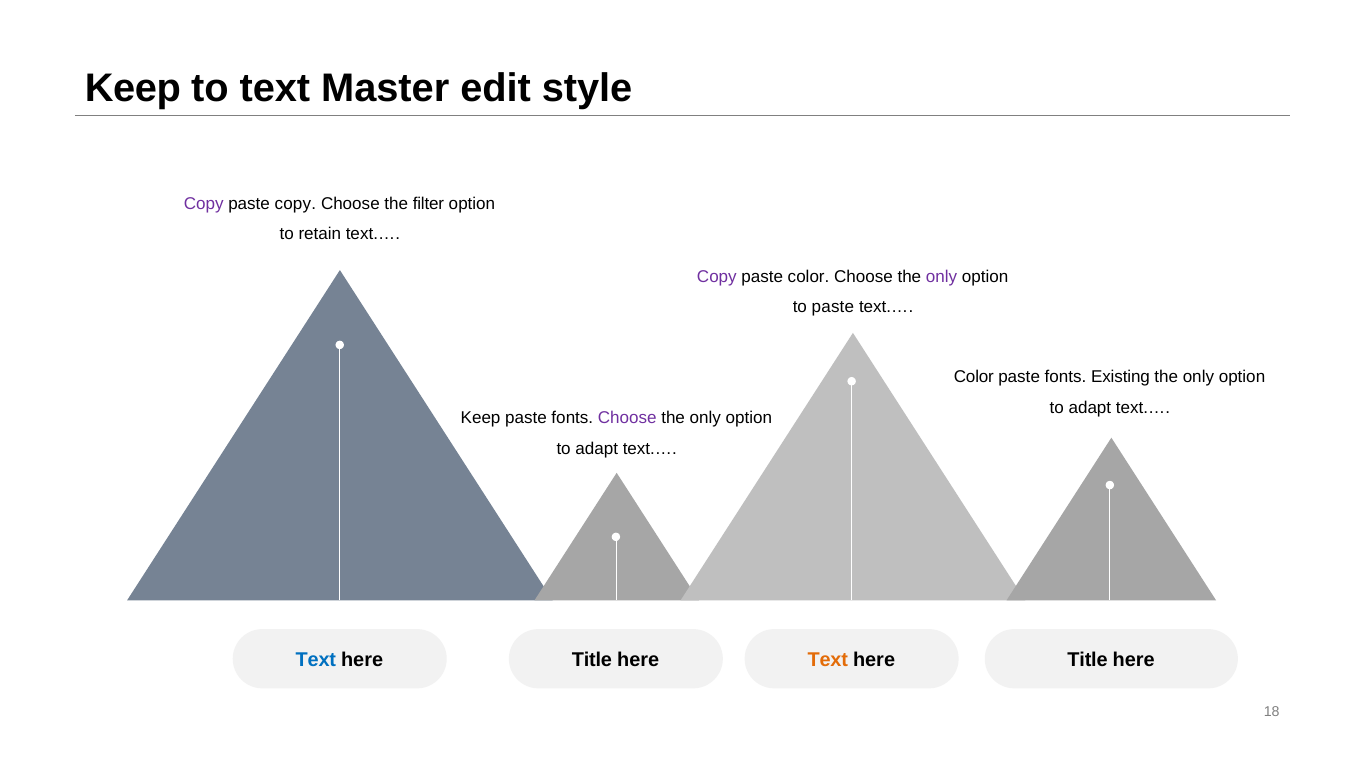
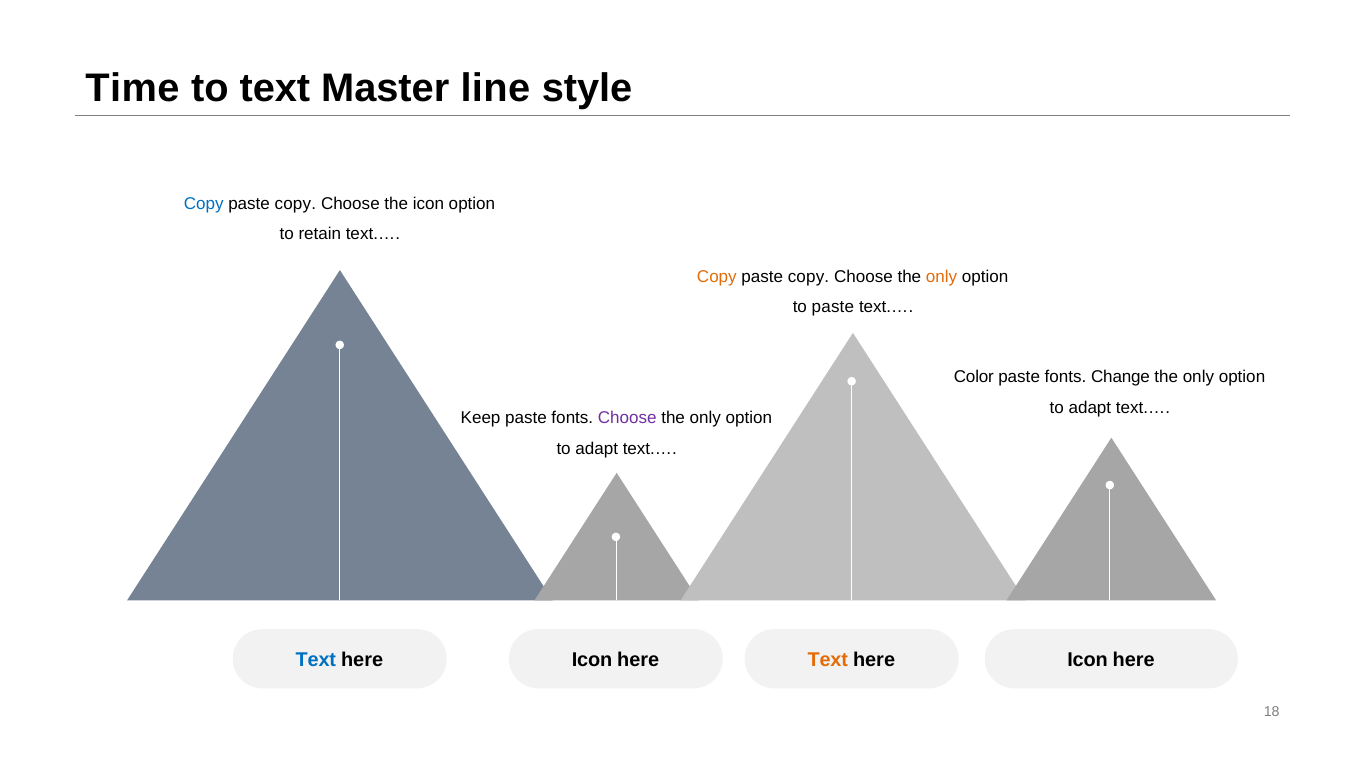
Keep at (133, 88): Keep -> Time
edit: edit -> line
Copy at (204, 204) colour: purple -> blue
the filter: filter -> icon
Copy at (717, 277) colour: purple -> orange
color at (809, 277): color -> copy
only at (942, 277) colour: purple -> orange
Existing: Existing -> Change
Title at (592, 660): Title -> Icon
Title at (1088, 660): Title -> Icon
